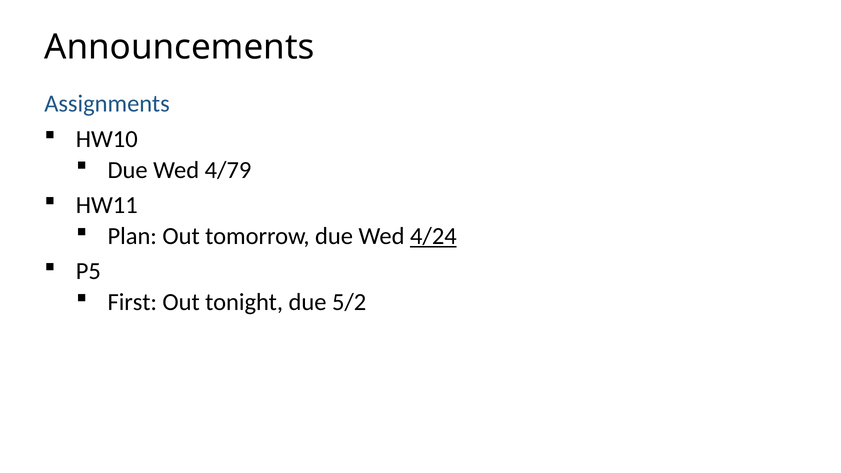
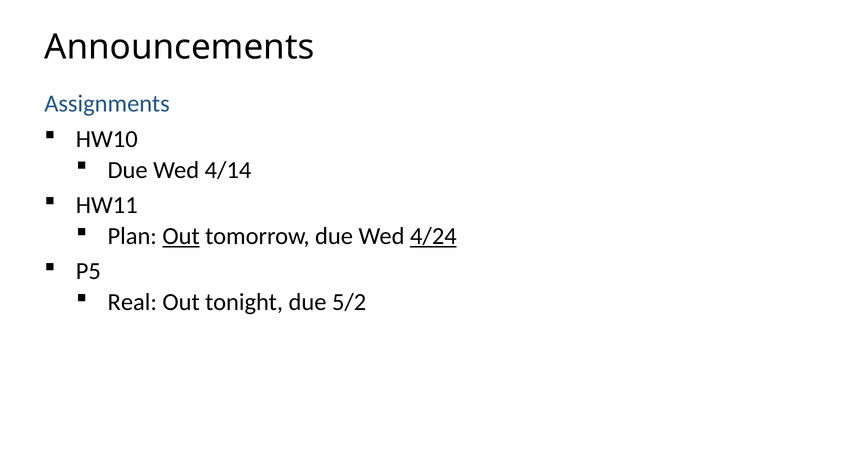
4/79: 4/79 -> 4/14
Out at (181, 236) underline: none -> present
First: First -> Real
